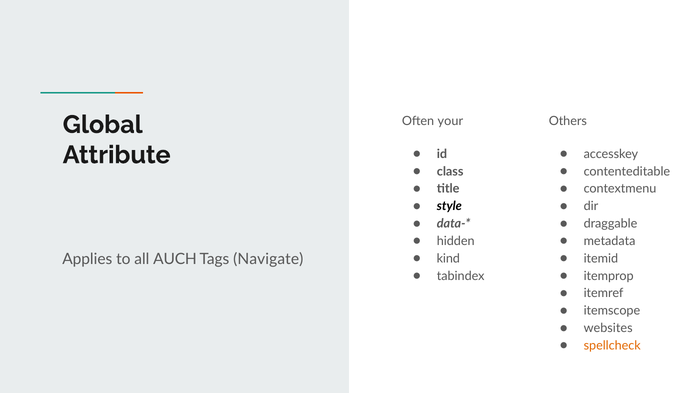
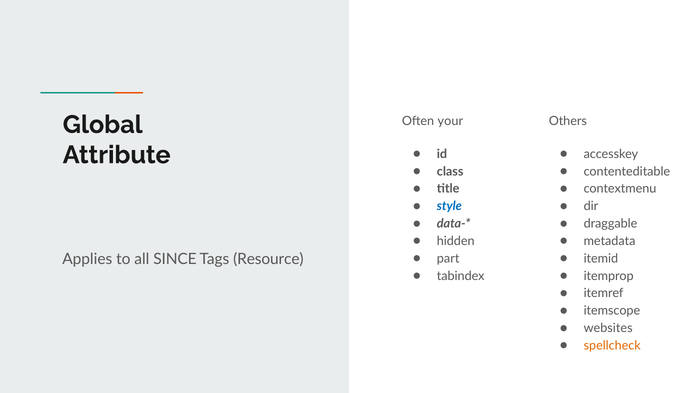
style colour: black -> blue
AUCH: AUCH -> SINCE
Navigate: Navigate -> Resource
kind: kind -> part
